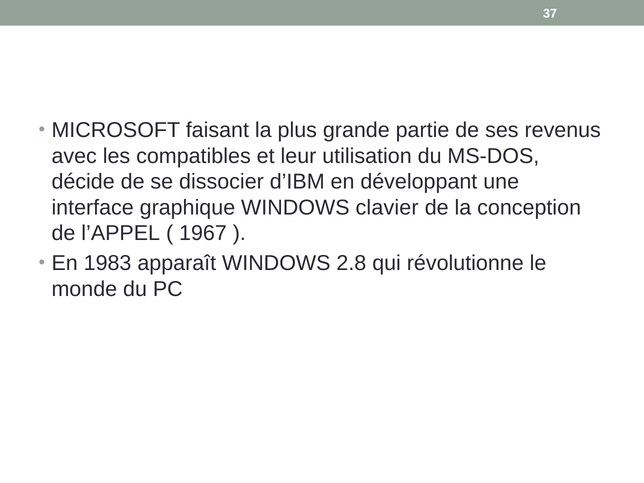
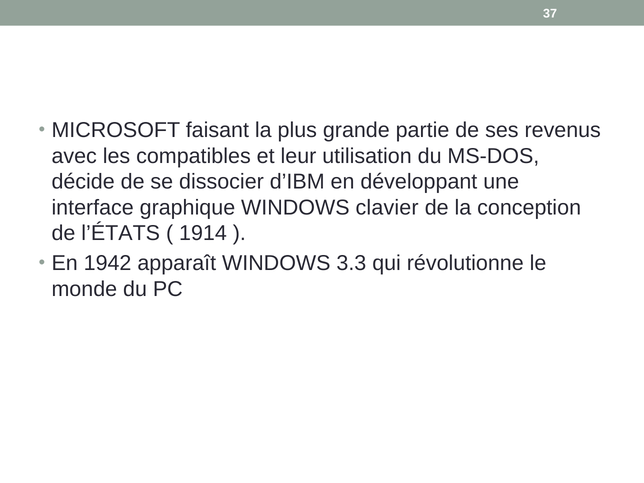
l’APPEL: l’APPEL -> l’ÉTATS
1967: 1967 -> 1914
1983: 1983 -> 1942
2.8: 2.8 -> 3.3
